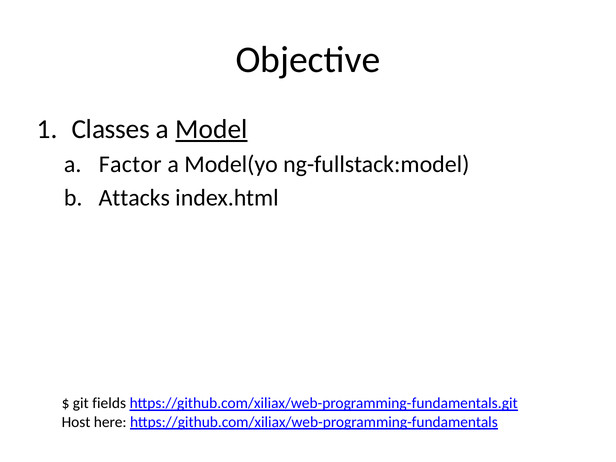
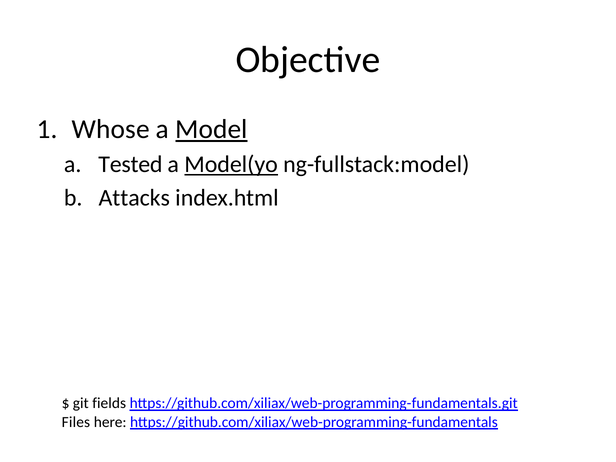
Classes: Classes -> Whose
Factor: Factor -> Tested
Model(yo underline: none -> present
Host: Host -> Files
